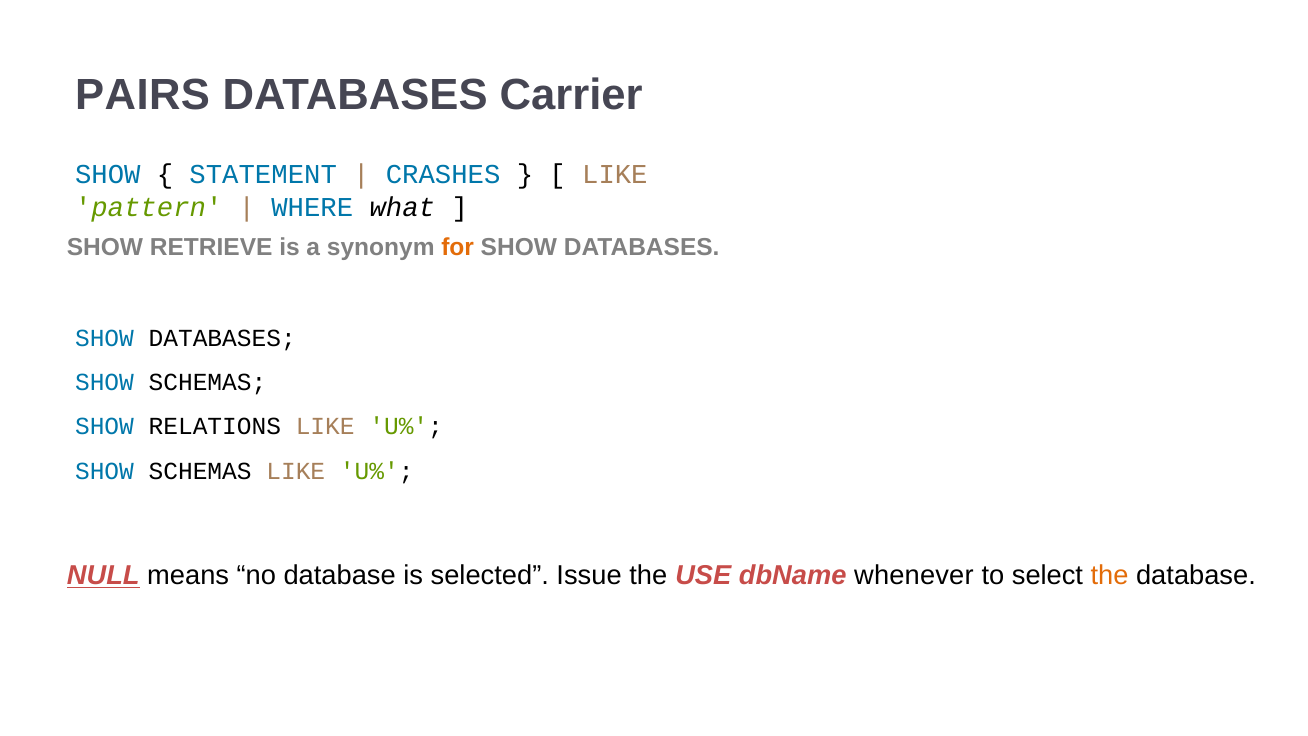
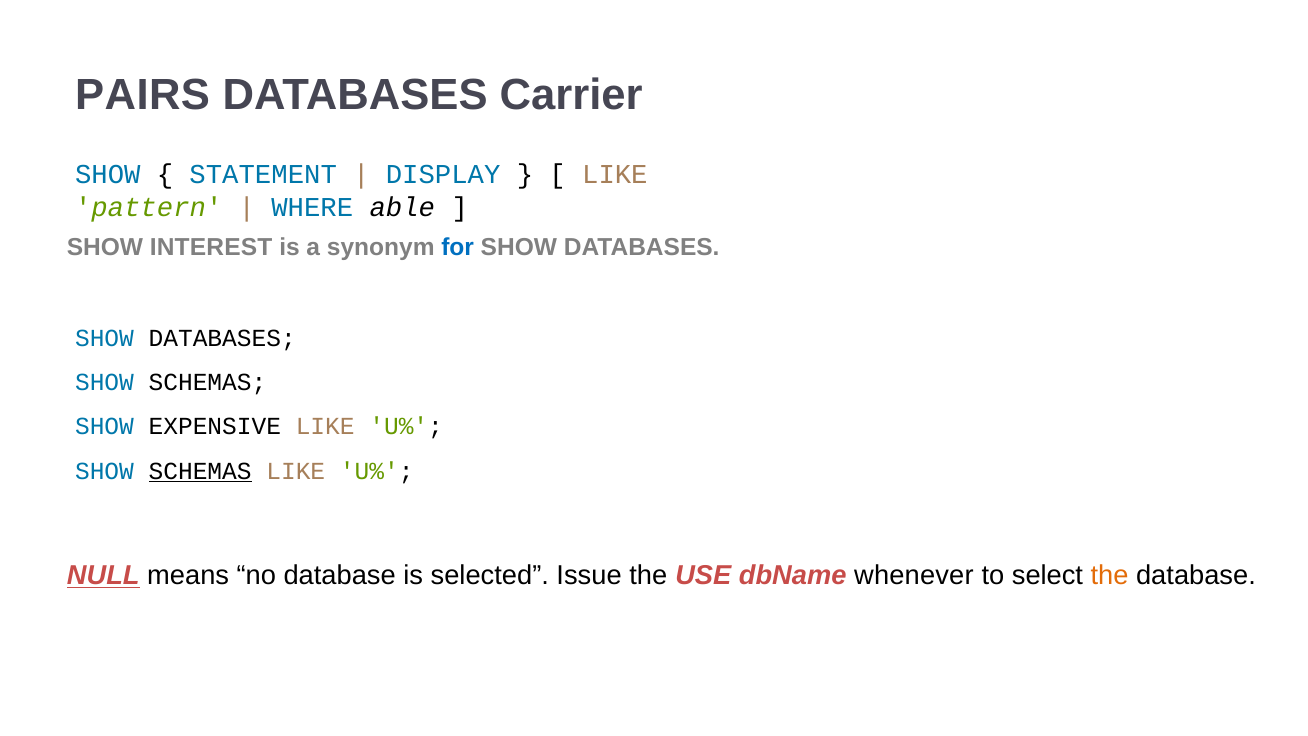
CRASHES: CRASHES -> DISPLAY
what: what -> able
RETRIEVE: RETRIEVE -> INTEREST
for colour: orange -> blue
RELATIONS: RELATIONS -> EXPENSIVE
SCHEMAS at (200, 471) underline: none -> present
